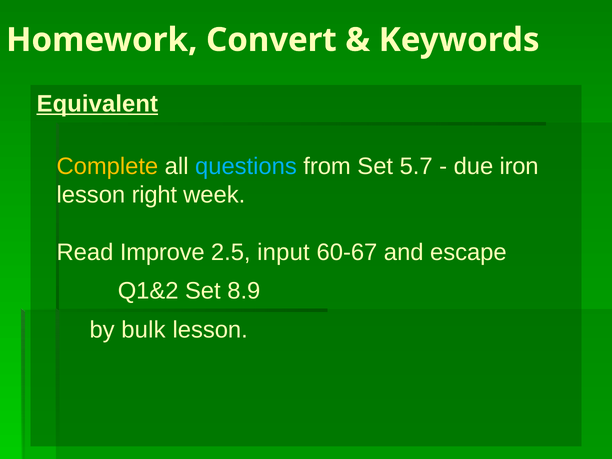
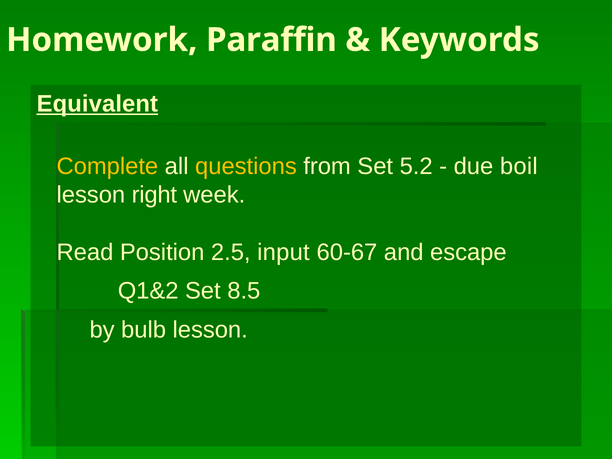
Convert: Convert -> Paraffin
questions colour: light blue -> yellow
5.7: 5.7 -> 5.2
iron: iron -> boil
Improve: Improve -> Position
8.9: 8.9 -> 8.5
bulk: bulk -> bulb
